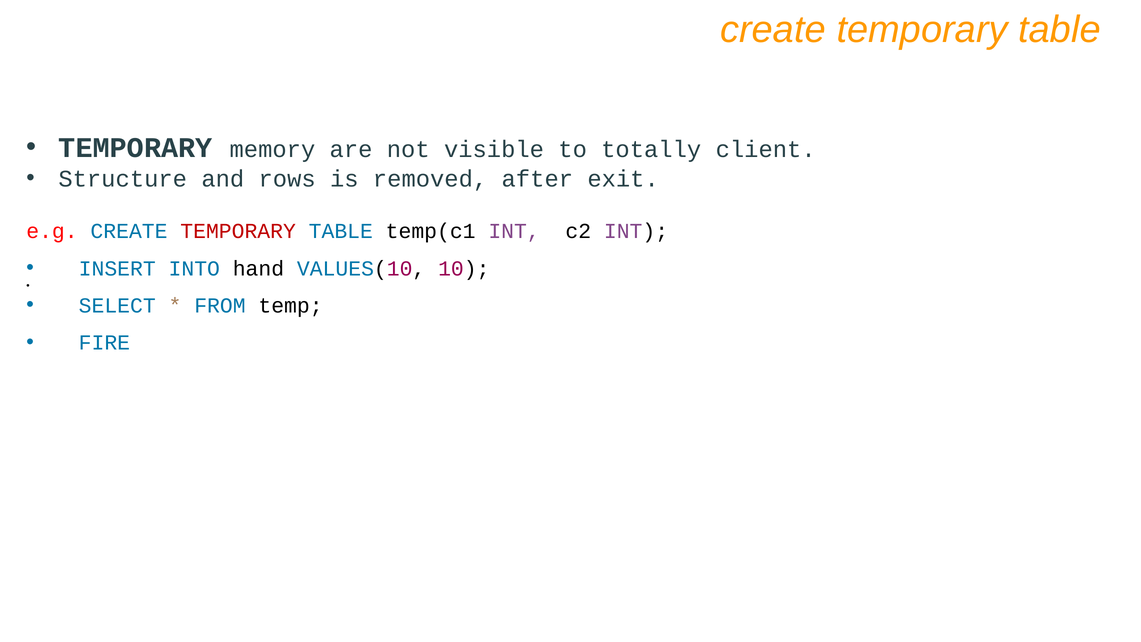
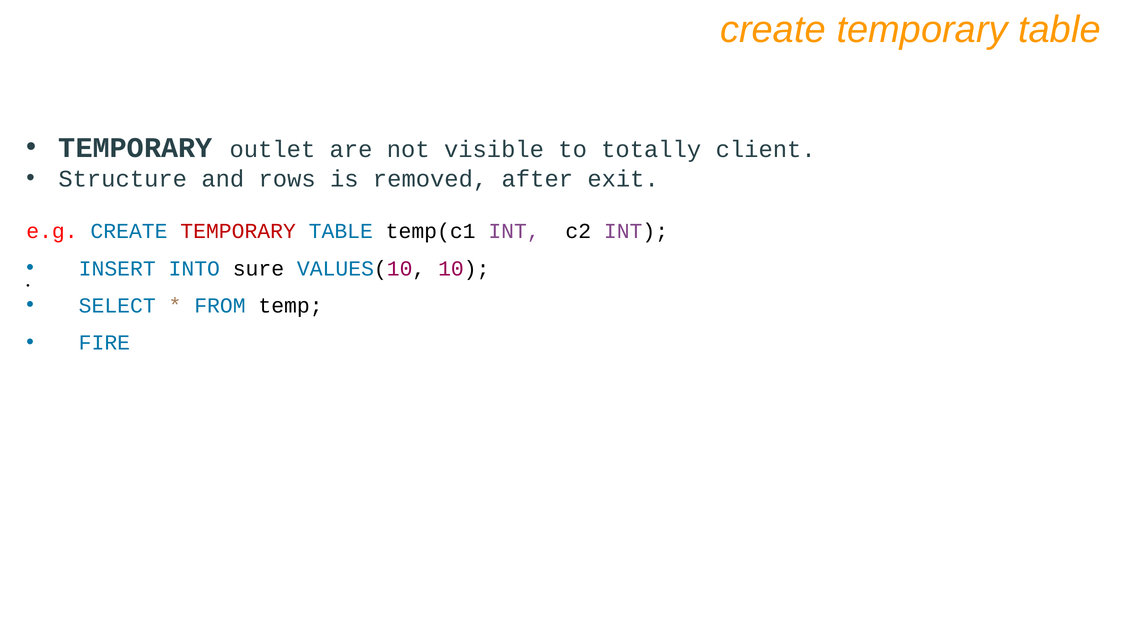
memory: memory -> outlet
hand: hand -> sure
